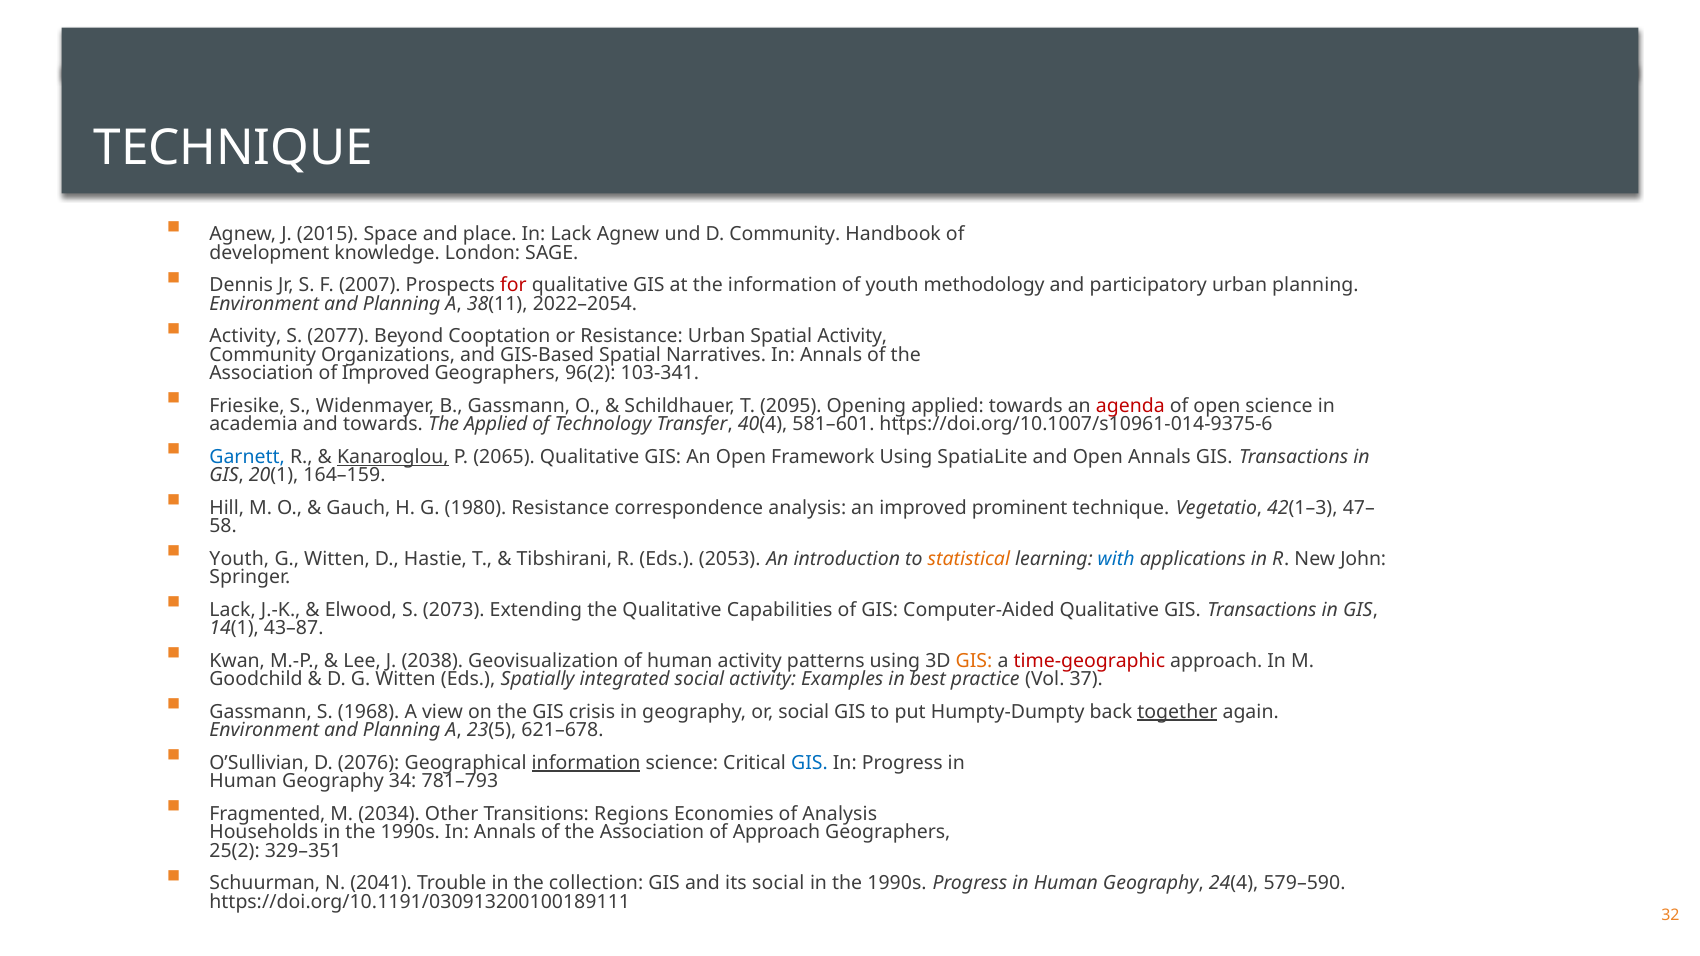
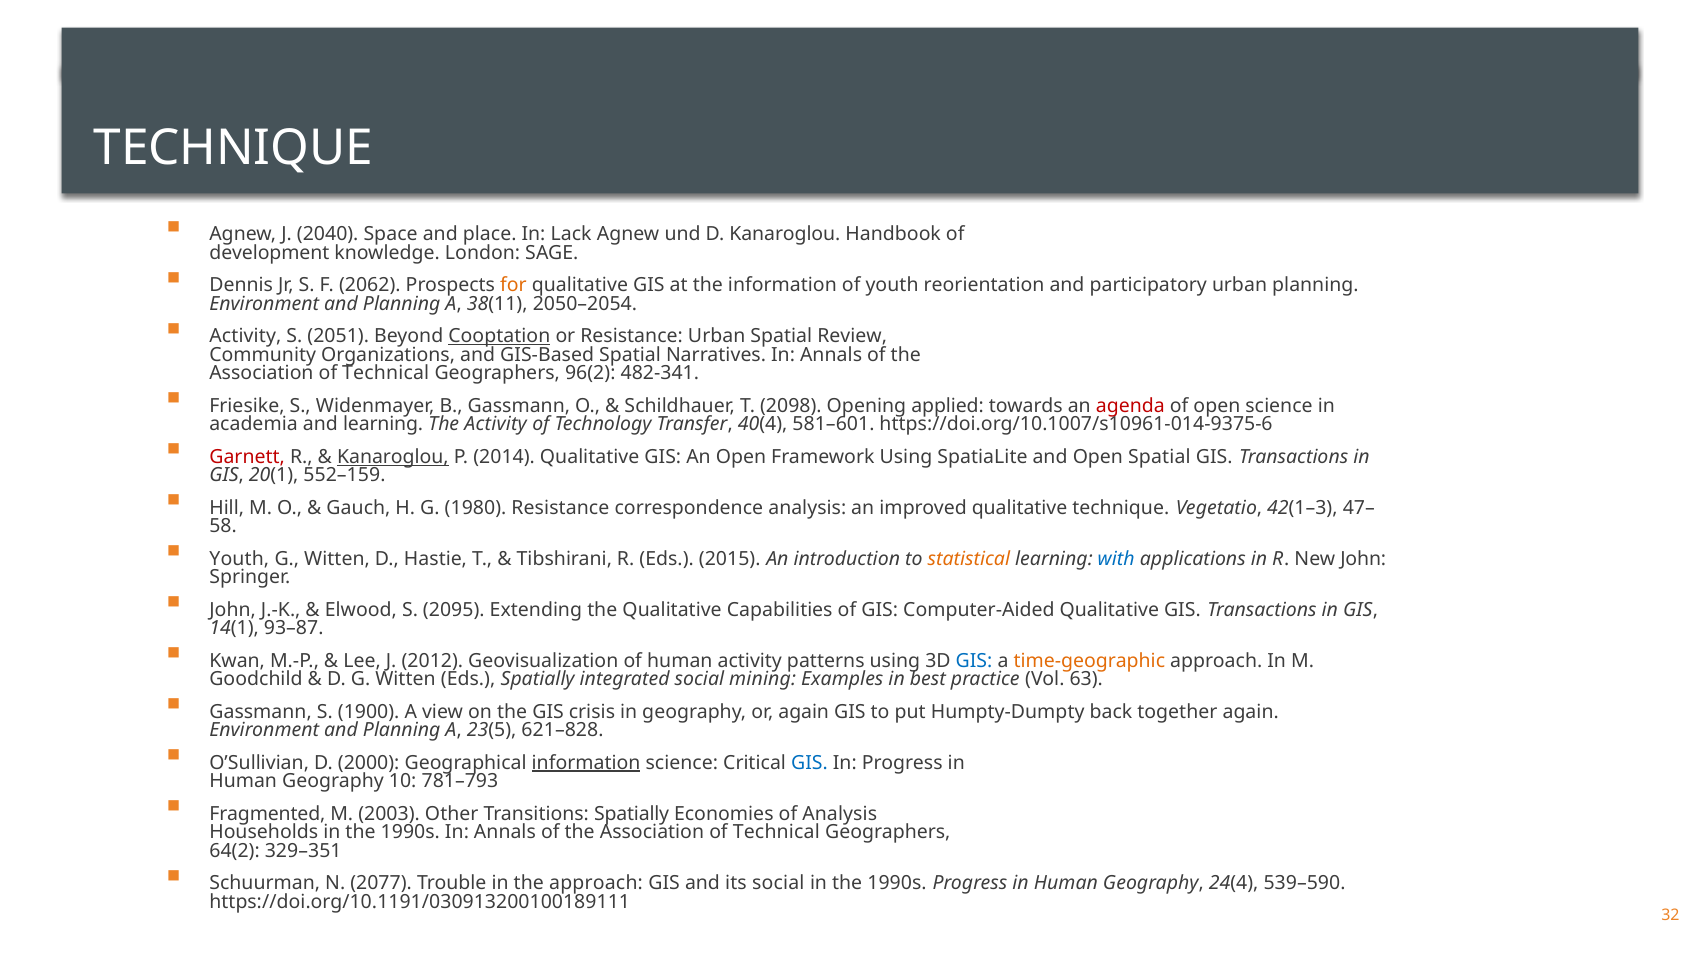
2015: 2015 -> 2040
D Community: Community -> Kanaroglou
2007: 2007 -> 2062
for colour: red -> orange
methodology: methodology -> reorientation
2022–2054: 2022–2054 -> 2050–2054
2077: 2077 -> 2051
Cooptation underline: none -> present
Spatial Activity: Activity -> Review
Improved at (386, 374): Improved -> Technical
103-341: 103-341 -> 482-341
2095: 2095 -> 2098
and towards: towards -> learning
The Applied: Applied -> Activity
Garnett colour: blue -> red
2065: 2065 -> 2014
Open Annals: Annals -> Spatial
164–159: 164–159 -> 552–159
improved prominent: prominent -> qualitative
2053: 2053 -> 2015
Lack at (233, 610): Lack -> John
2073: 2073 -> 2095
43–87: 43–87 -> 93–87
2038: 2038 -> 2012
GIS at (974, 661) colour: orange -> blue
time-geographic colour: red -> orange
social activity: activity -> mining
37: 37 -> 63
1968: 1968 -> 1900
or social: social -> again
together underline: present -> none
621–678: 621–678 -> 621–828
2076: 2076 -> 2000
34: 34 -> 10
2034: 2034 -> 2003
Transitions Regions: Regions -> Spatially
Approach at (776, 833): Approach -> Technical
25(2: 25(2 -> 64(2
2041: 2041 -> 2077
the collection: collection -> approach
579–590: 579–590 -> 539–590
